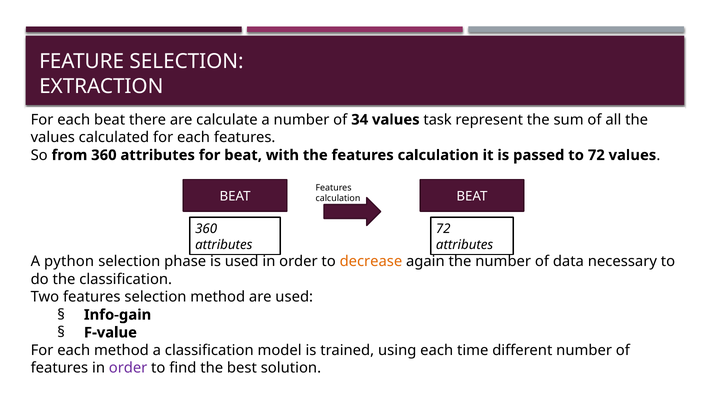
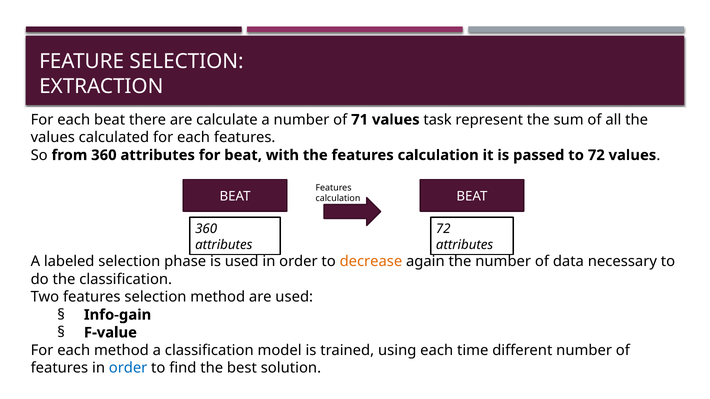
34: 34 -> 71
python: python -> labeled
order at (128, 368) colour: purple -> blue
